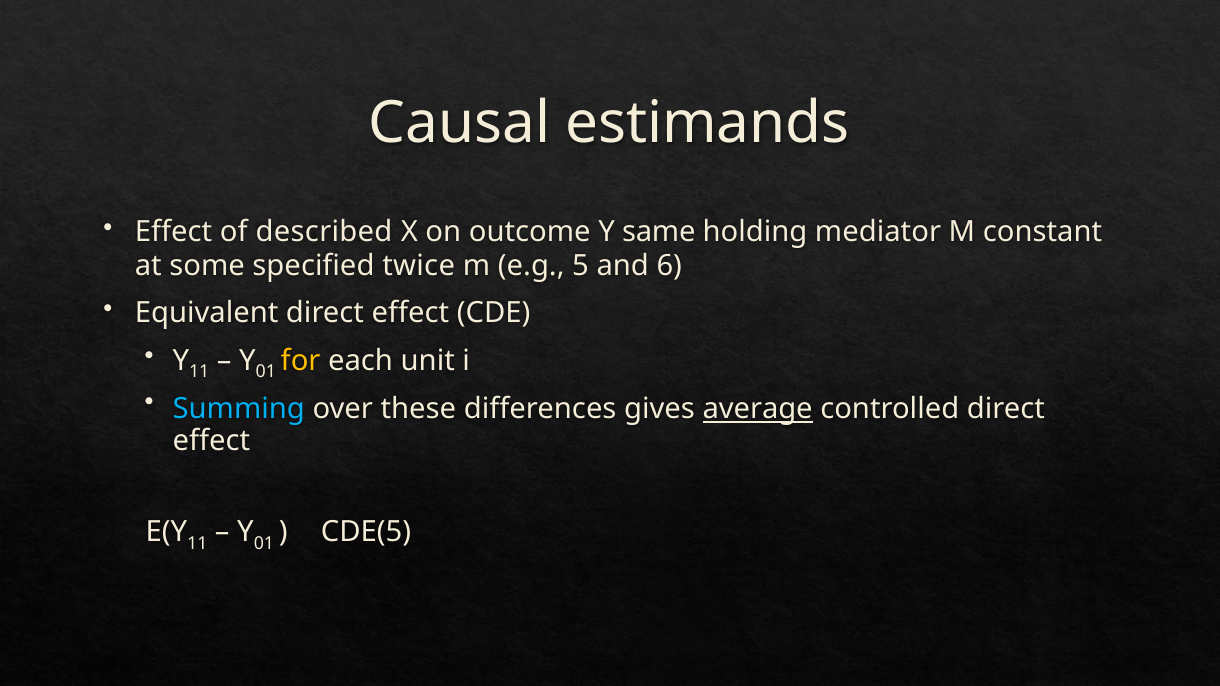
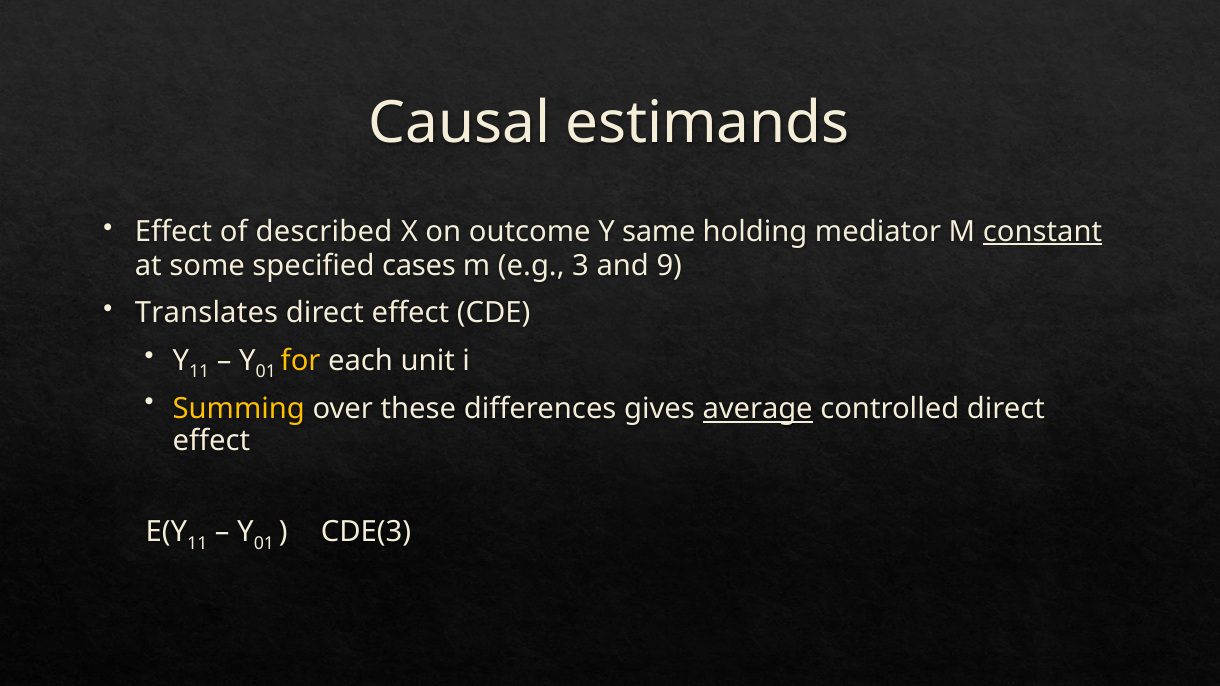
constant underline: none -> present
twice: twice -> cases
5: 5 -> 3
6: 6 -> 9
Equivalent: Equivalent -> Translates
Summing colour: light blue -> yellow
CDE(5: CDE(5 -> CDE(3
